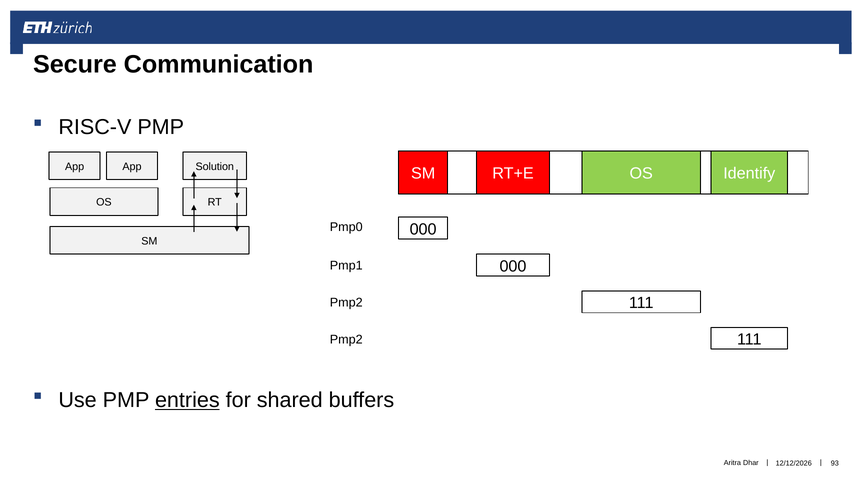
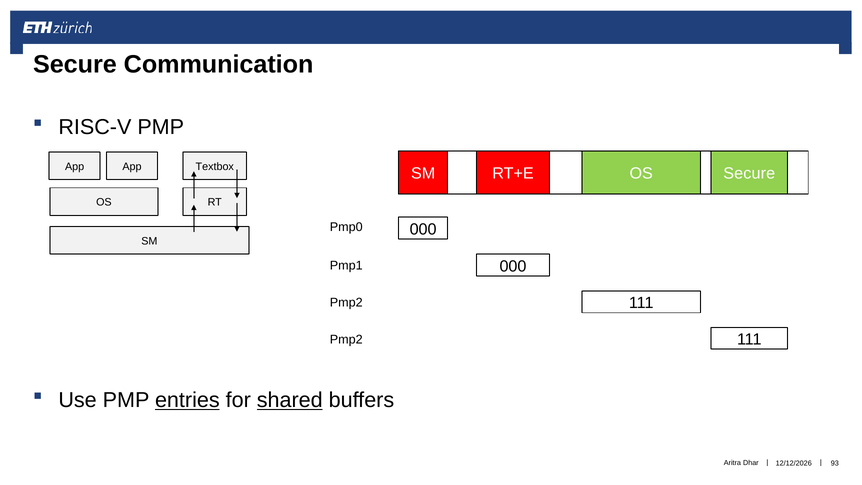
Solution: Solution -> Textbox
OS Identify: Identify -> Secure
shared underline: none -> present
